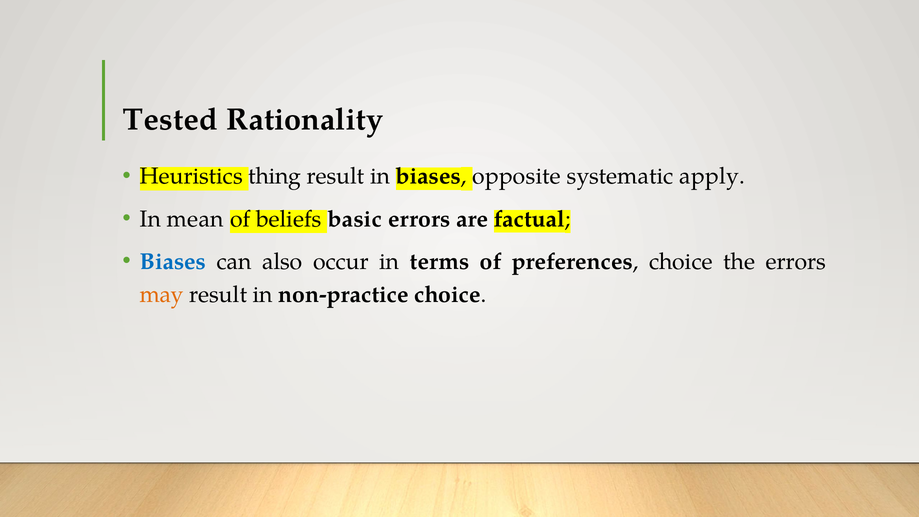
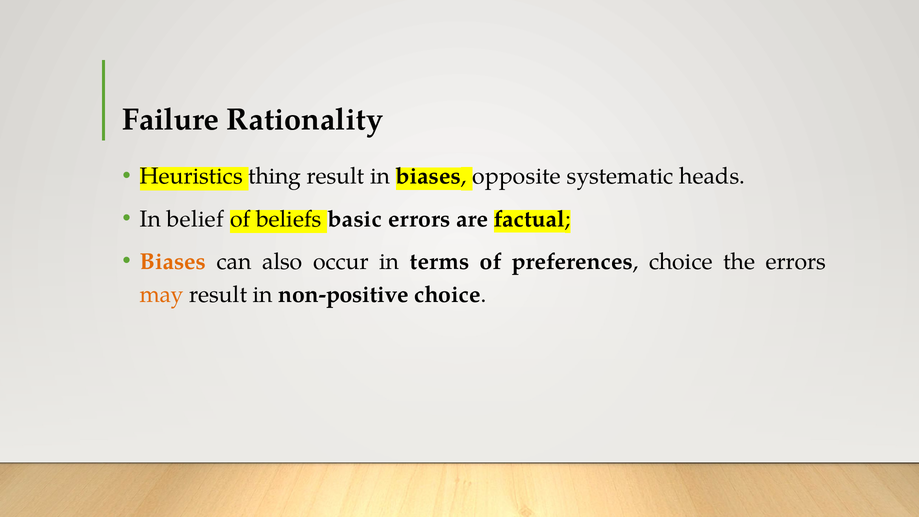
Tested: Tested -> Failure
apply: apply -> heads
mean: mean -> belief
Biases at (173, 262) colour: blue -> orange
non-practice: non-practice -> non-positive
